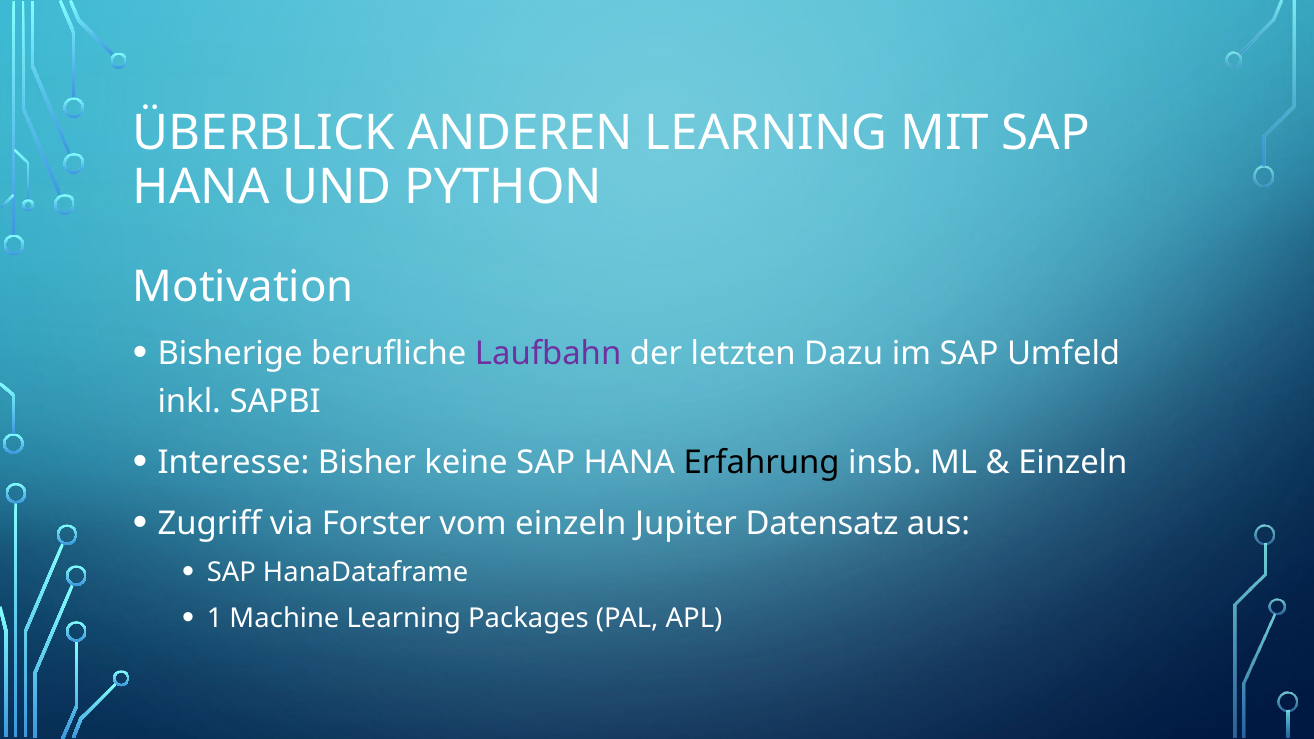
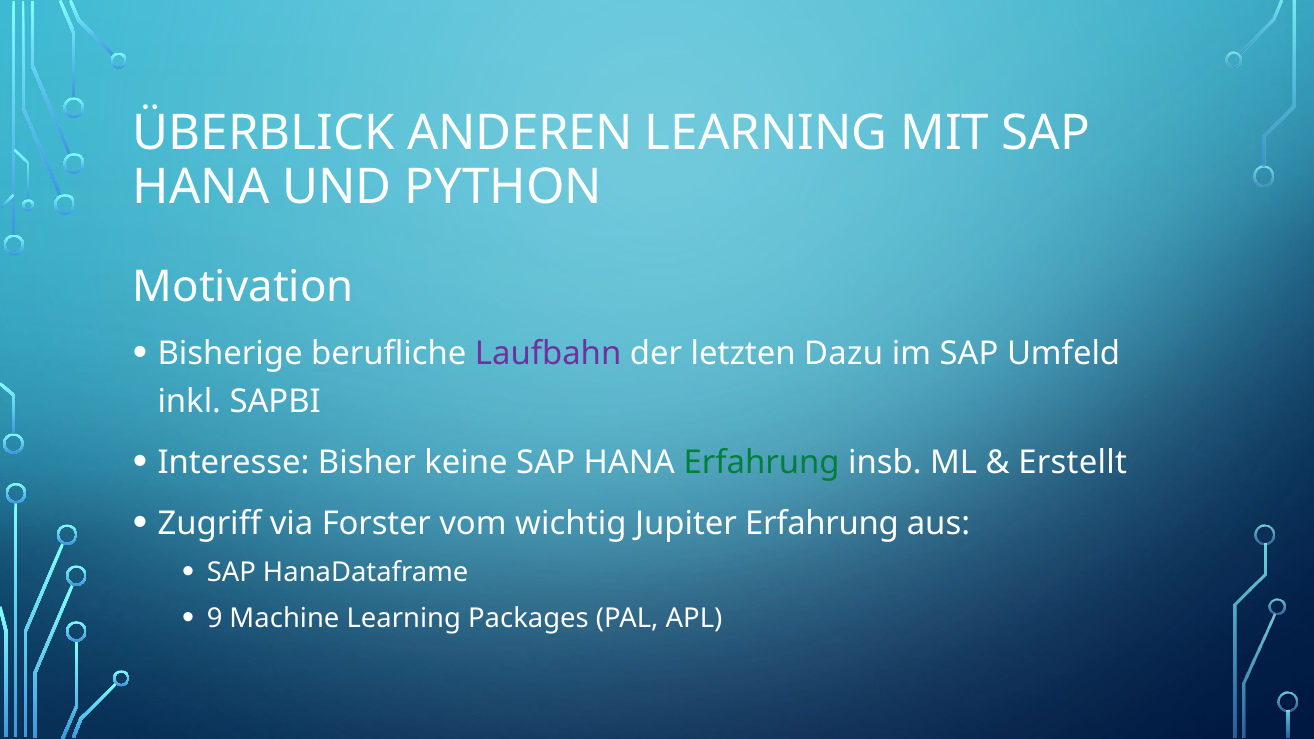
Erfahrung at (762, 462) colour: black -> green
Einzeln at (1073, 462): Einzeln -> Erstellt
vom einzeln: einzeln -> wichtig
Jupiter Datensatz: Datensatz -> Erfahrung
1: 1 -> 9
